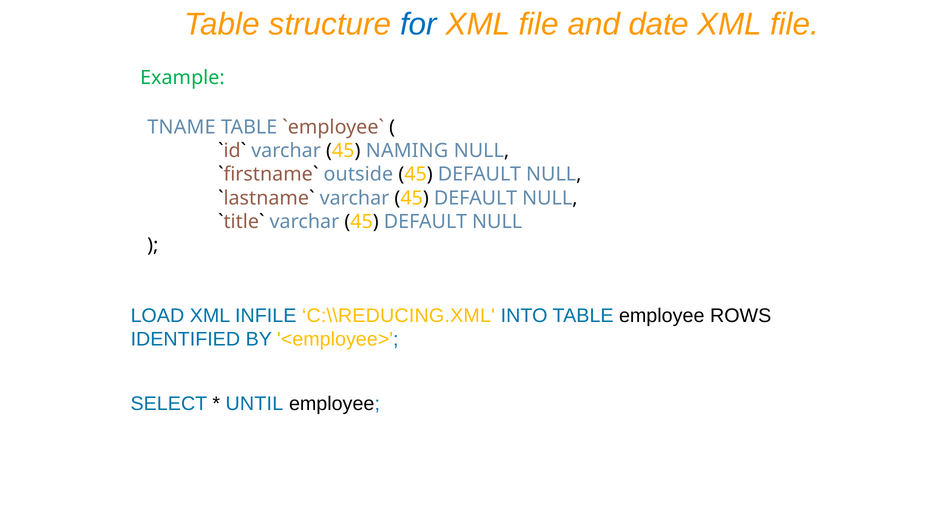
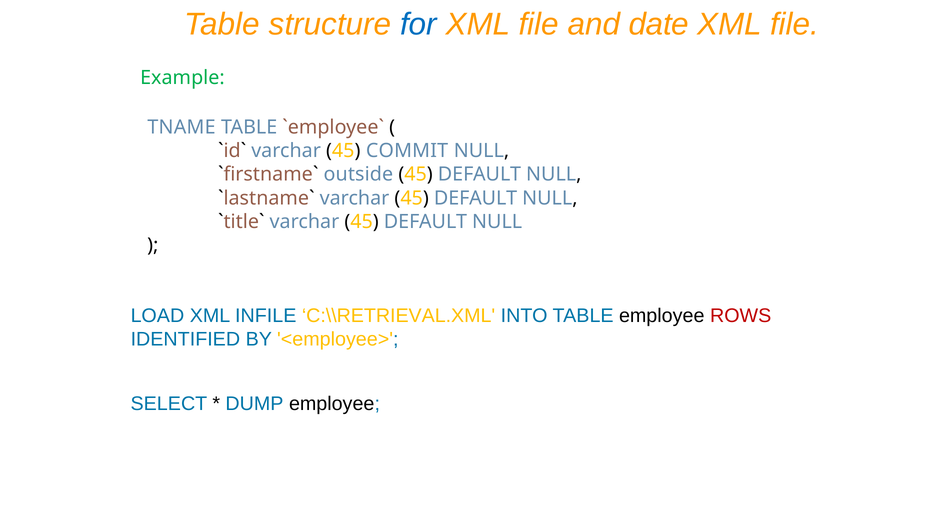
NAMING: NAMING -> COMMIT
C:\\REDUCING.XML: C:\\REDUCING.XML -> C:\\RETRIEVAL.XML
ROWS colour: black -> red
UNTIL: UNTIL -> DUMP
